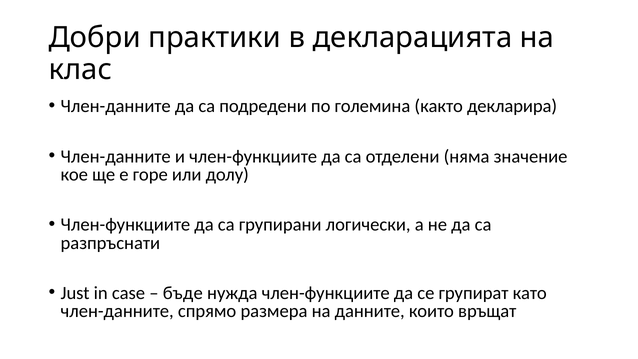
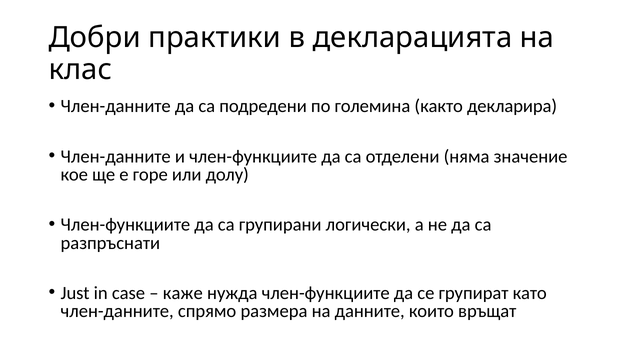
бъде: бъде -> каже
